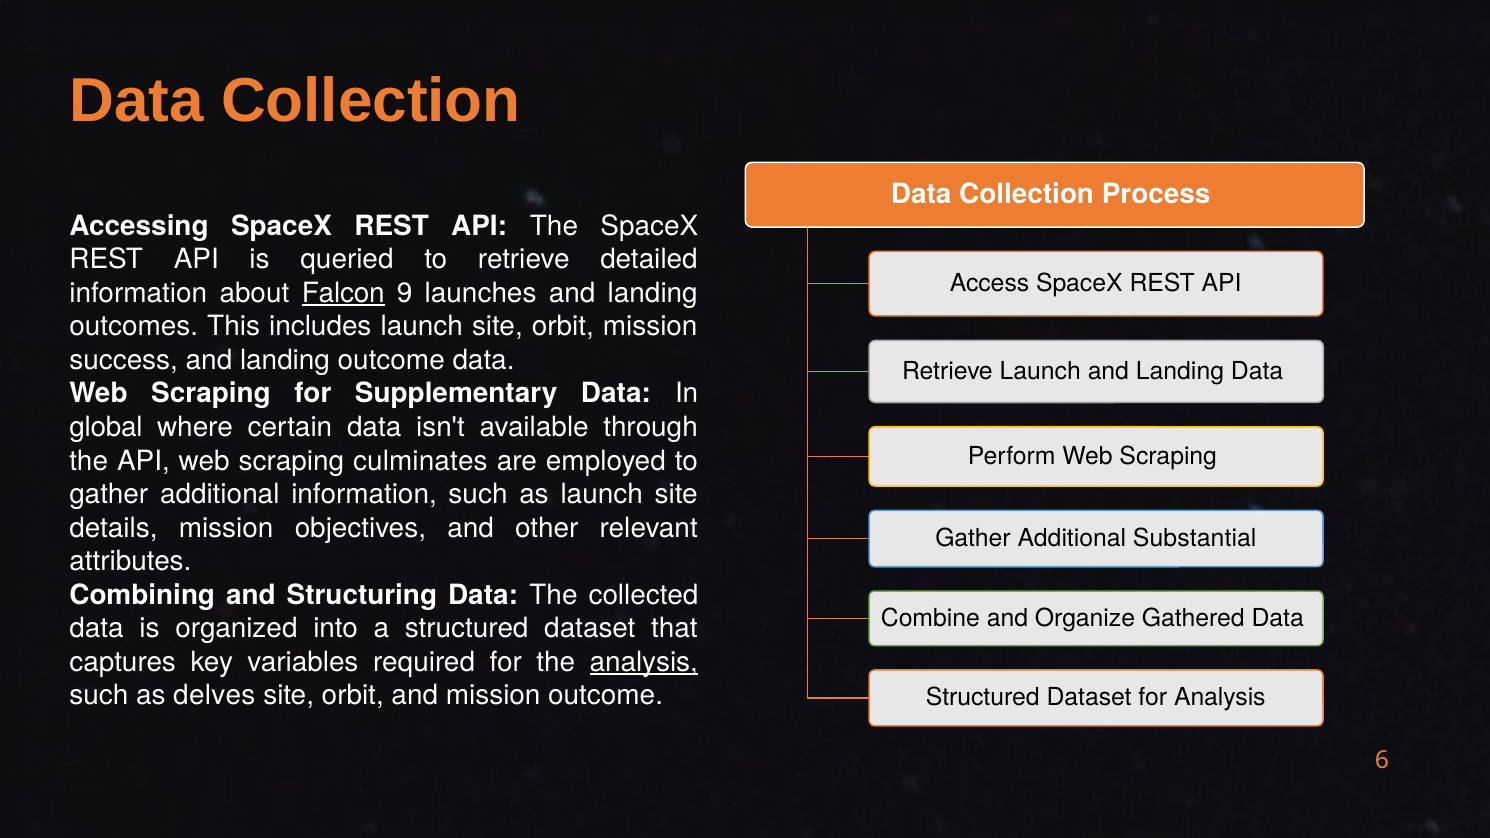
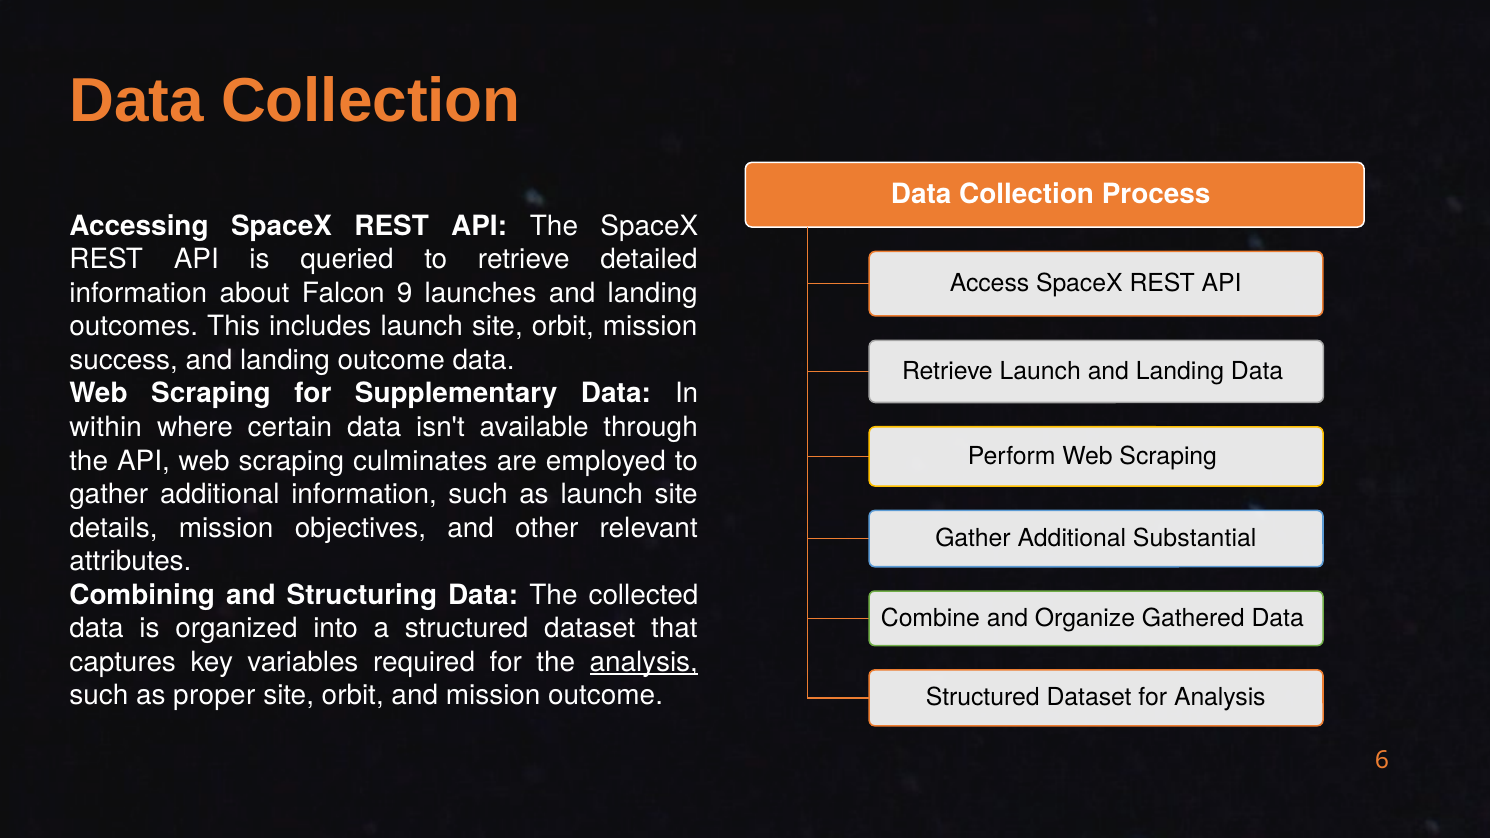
Falcon underline: present -> none
global: global -> within
delves: delves -> proper
